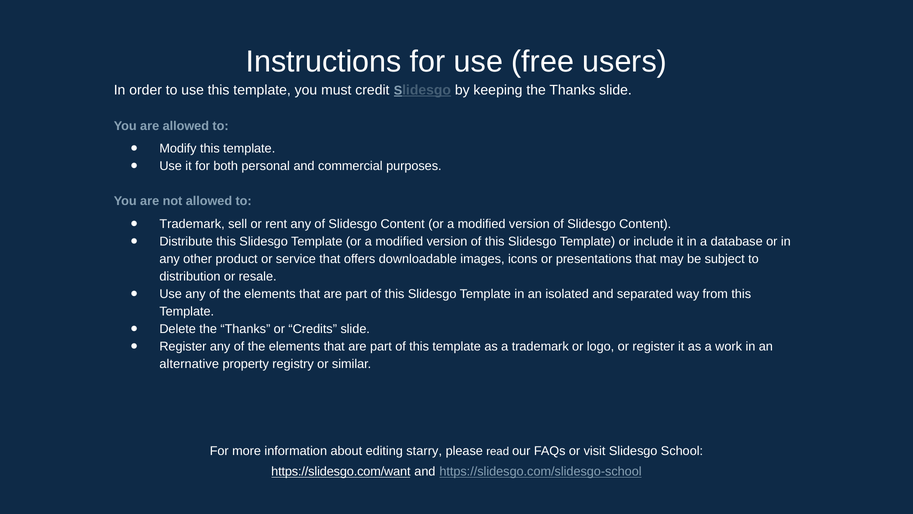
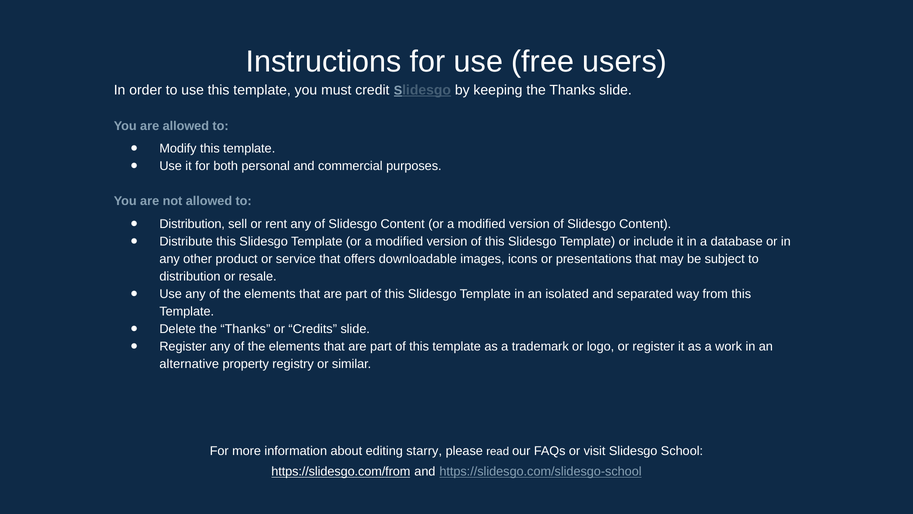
Trademark at (192, 224): Trademark -> Distribution
https://slidesgo.com/want: https://slidesgo.com/want -> https://slidesgo.com/from
